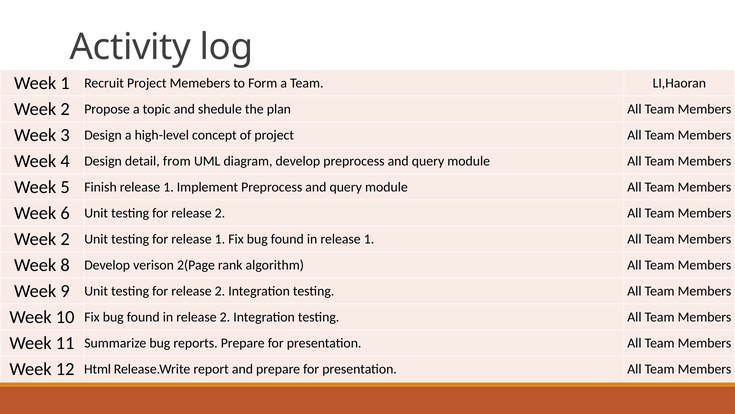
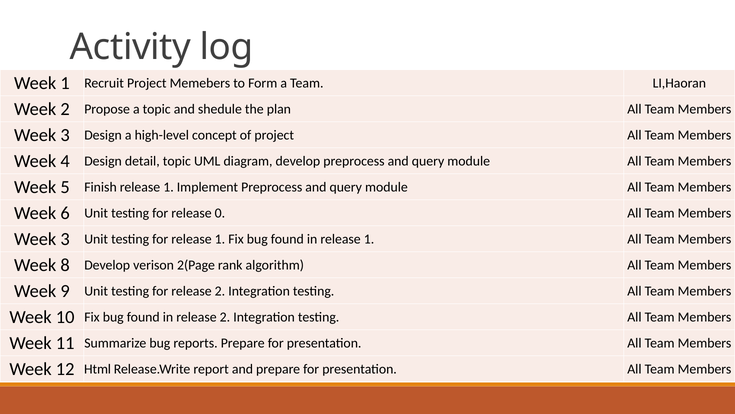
detail from: from -> topic
2 at (220, 213): 2 -> 0
2 at (65, 239): 2 -> 3
